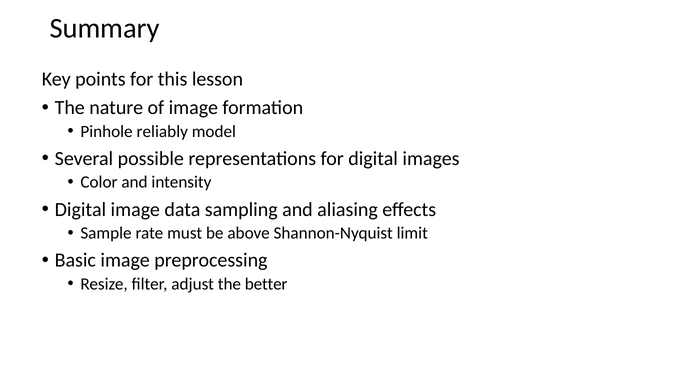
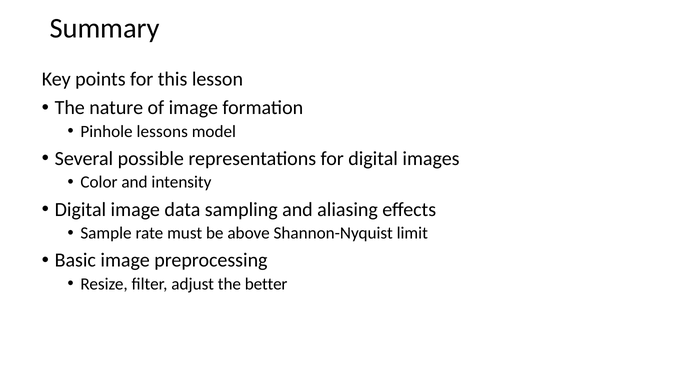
reliably: reliably -> lessons
